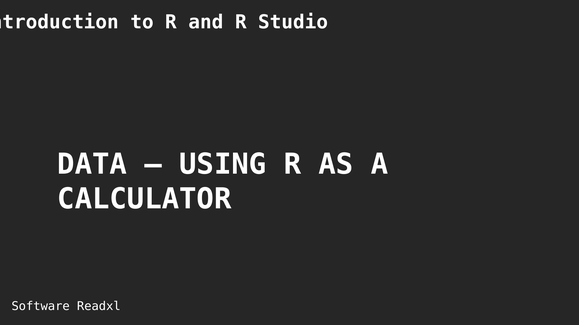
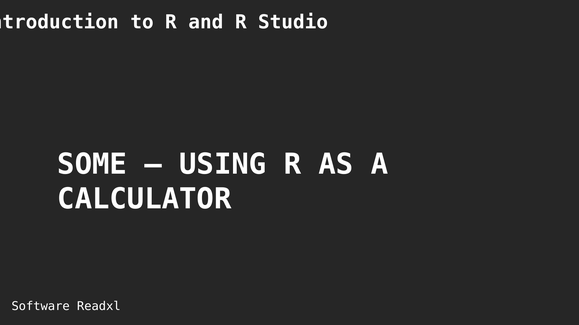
DATA: DATA -> SOME
